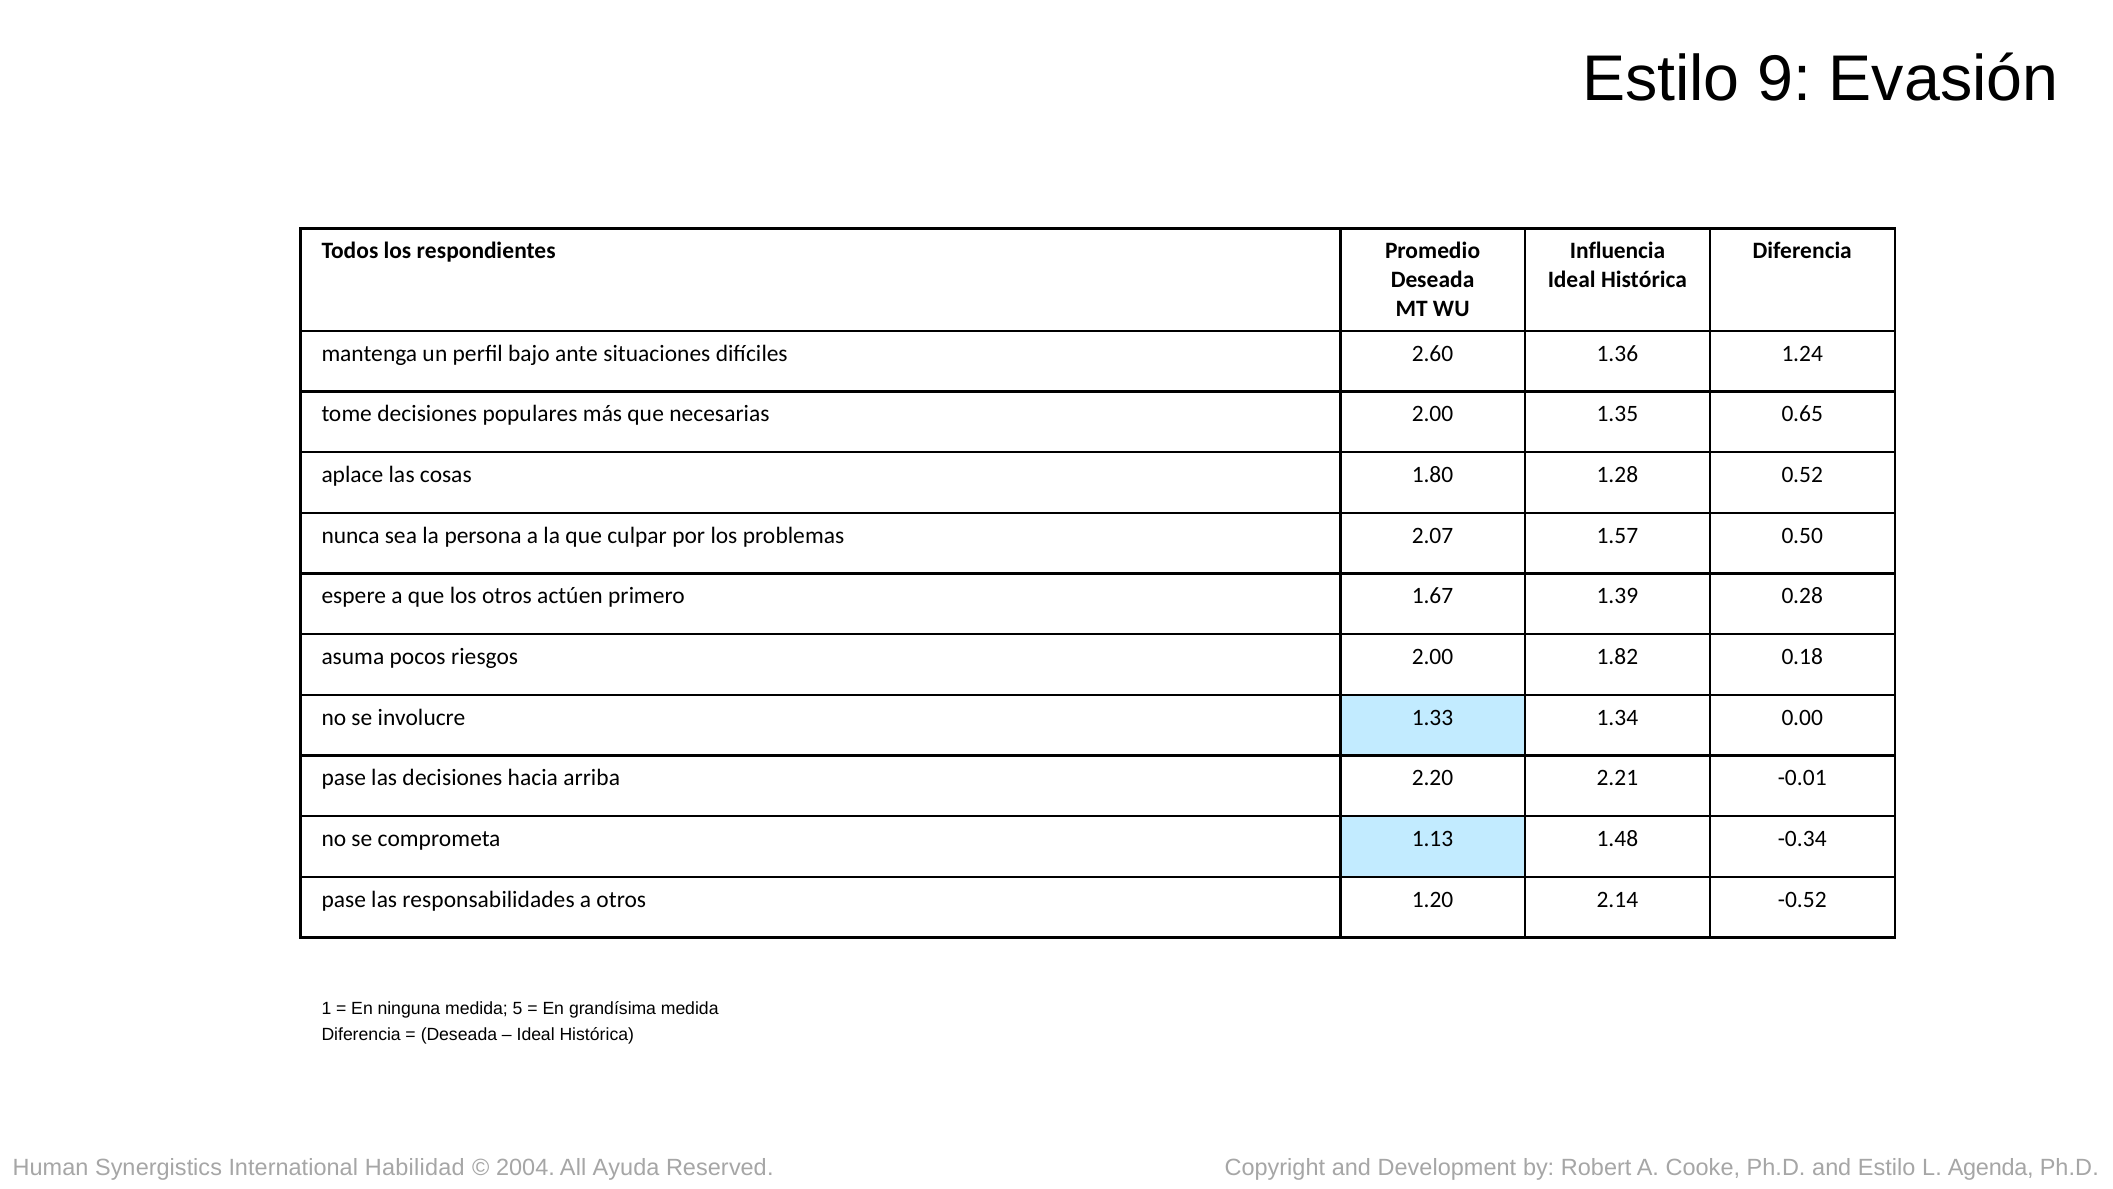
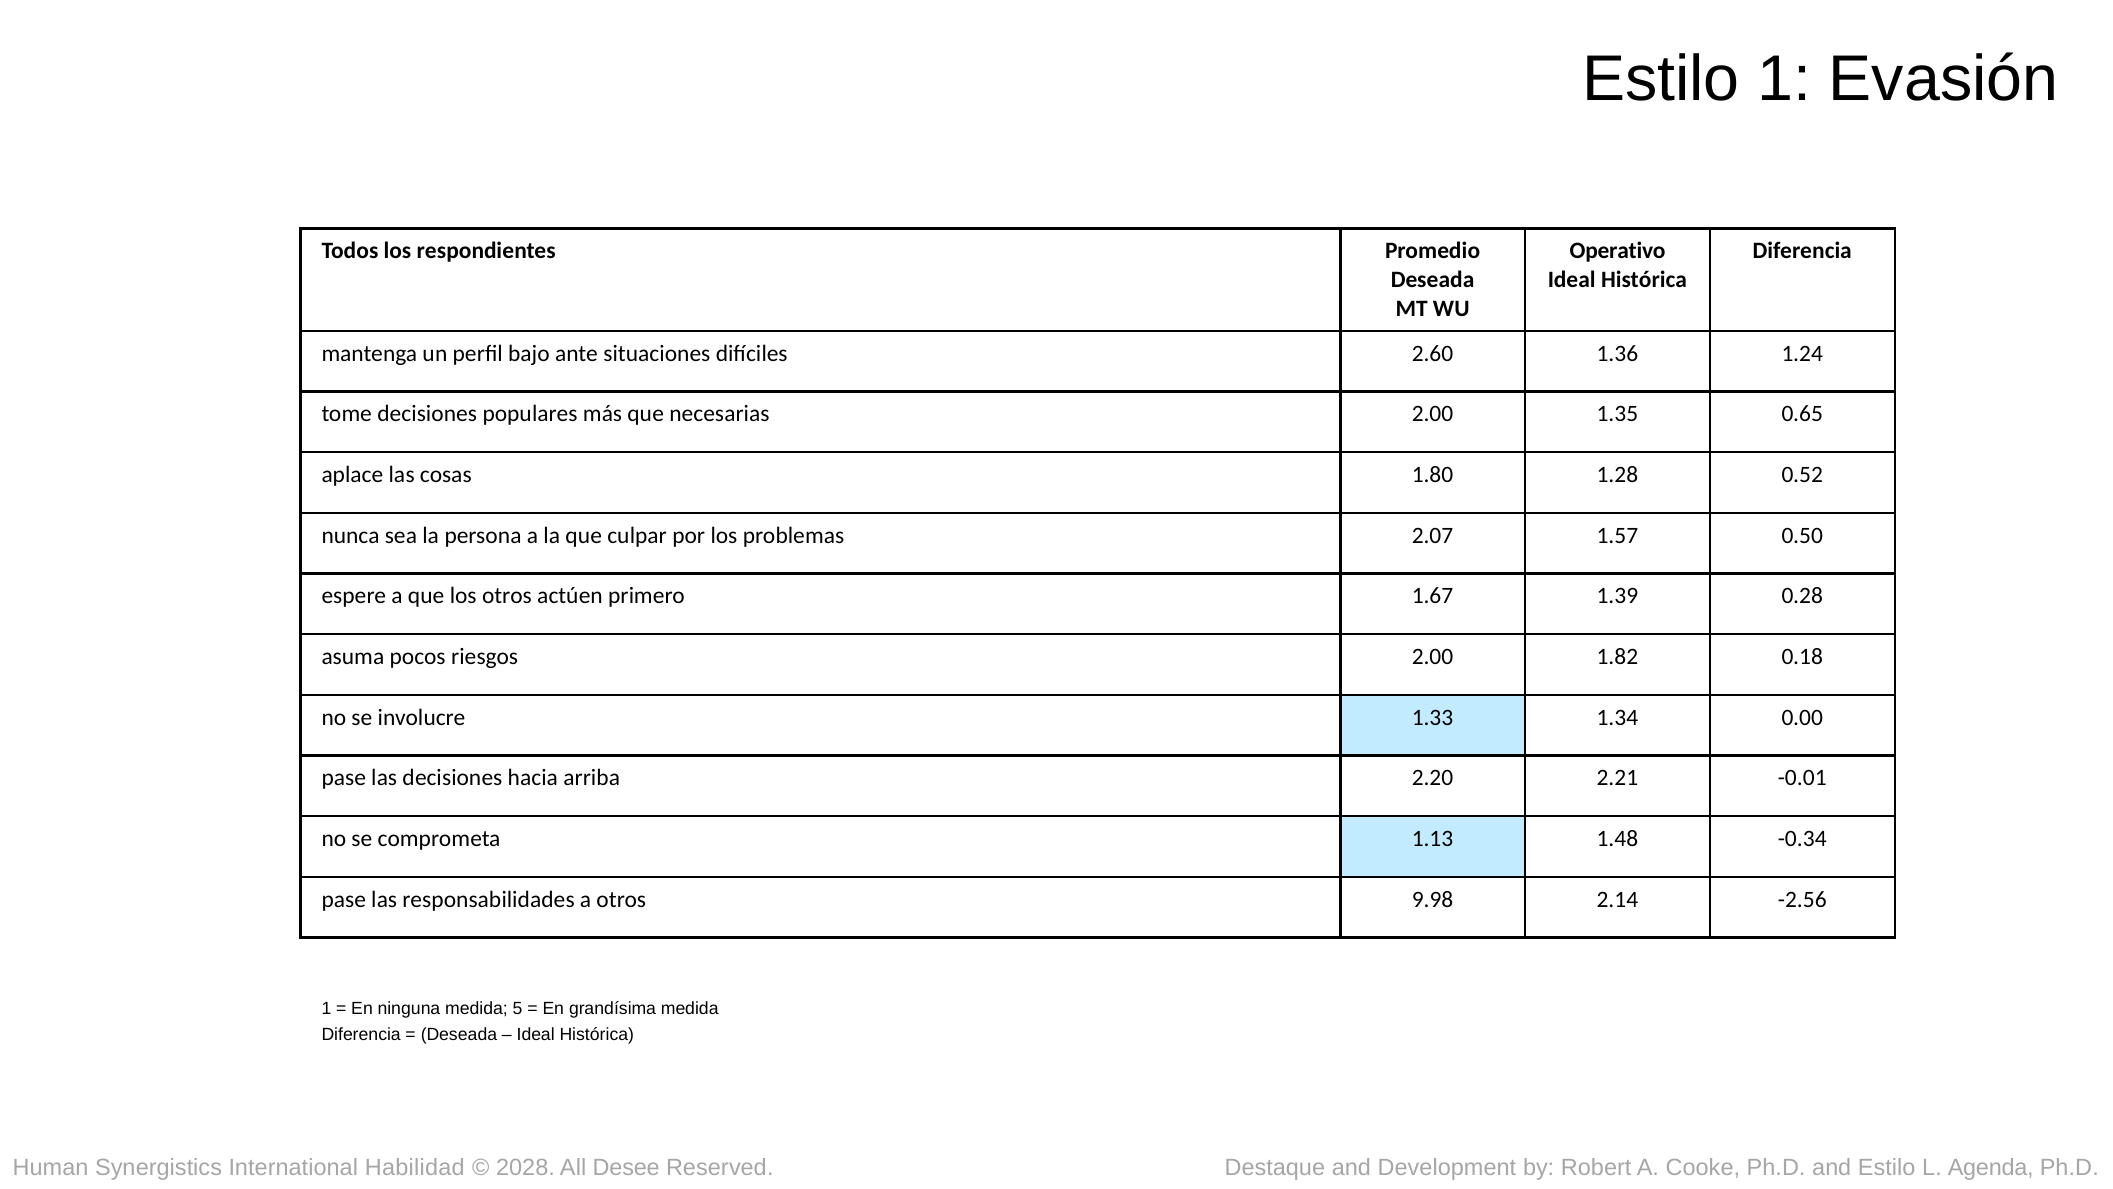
Estilo 9: 9 -> 1
Influencia: Influencia -> Operativo
1.20: 1.20 -> 9.98
-0.52: -0.52 -> -2.56
2004: 2004 -> 2028
Ayuda: Ayuda -> Desee
Copyright: Copyright -> Destaque
